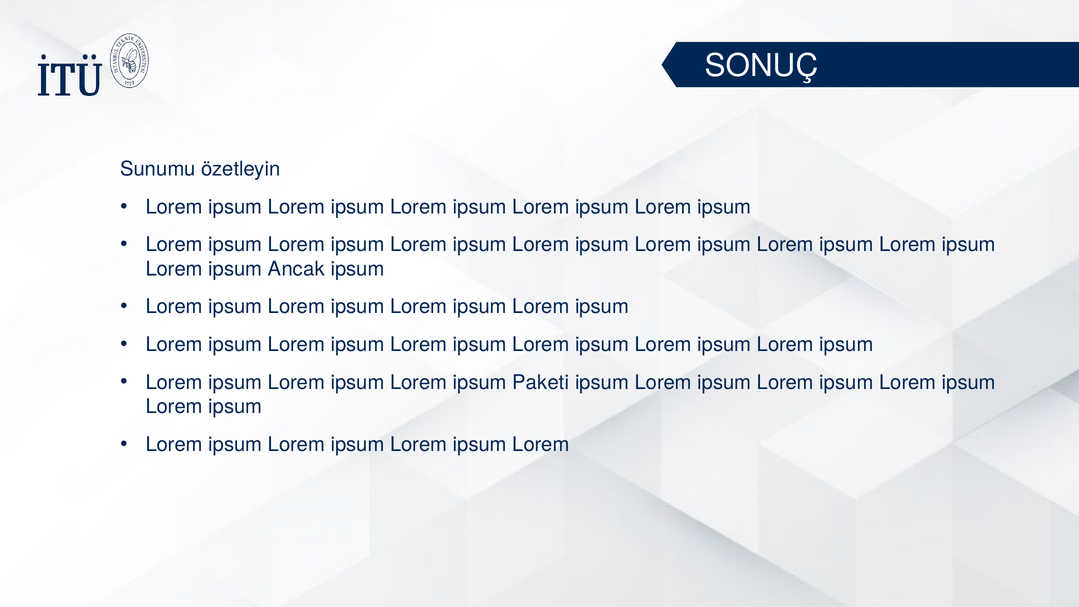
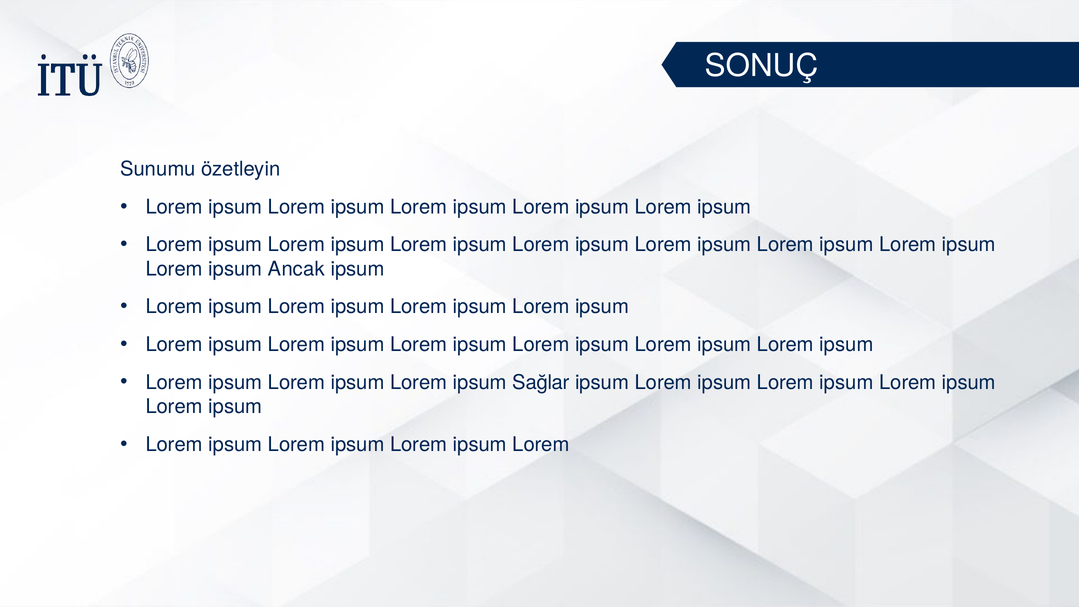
Paketi: Paketi -> Sağlar
